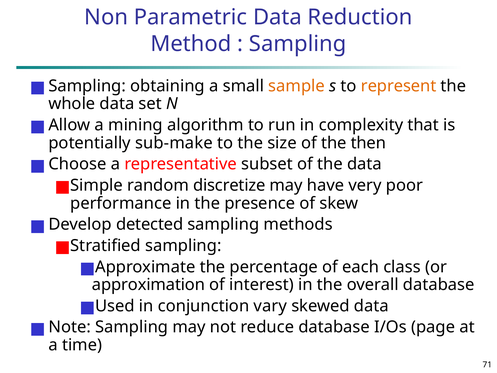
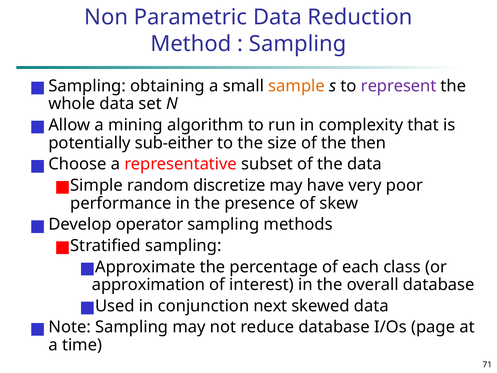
represent colour: orange -> purple
sub-make: sub-make -> sub-either
detected: detected -> operator
vary: vary -> next
